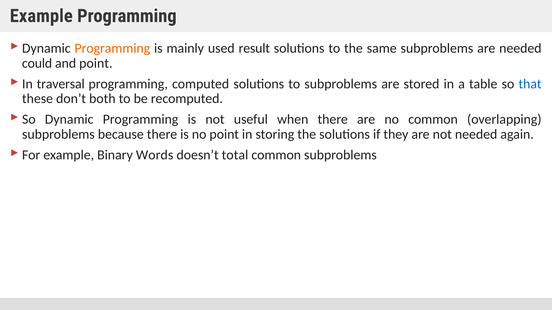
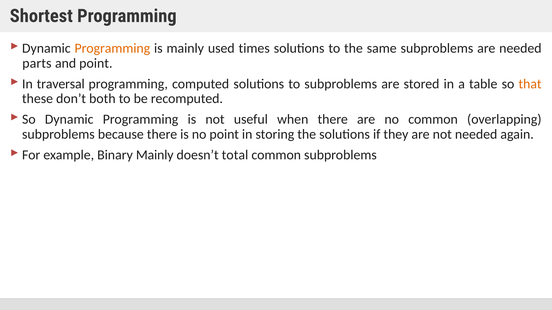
Example at (41, 16): Example -> Shortest
result: result -> times
could: could -> parts
that colour: blue -> orange
Binary Words: Words -> Mainly
